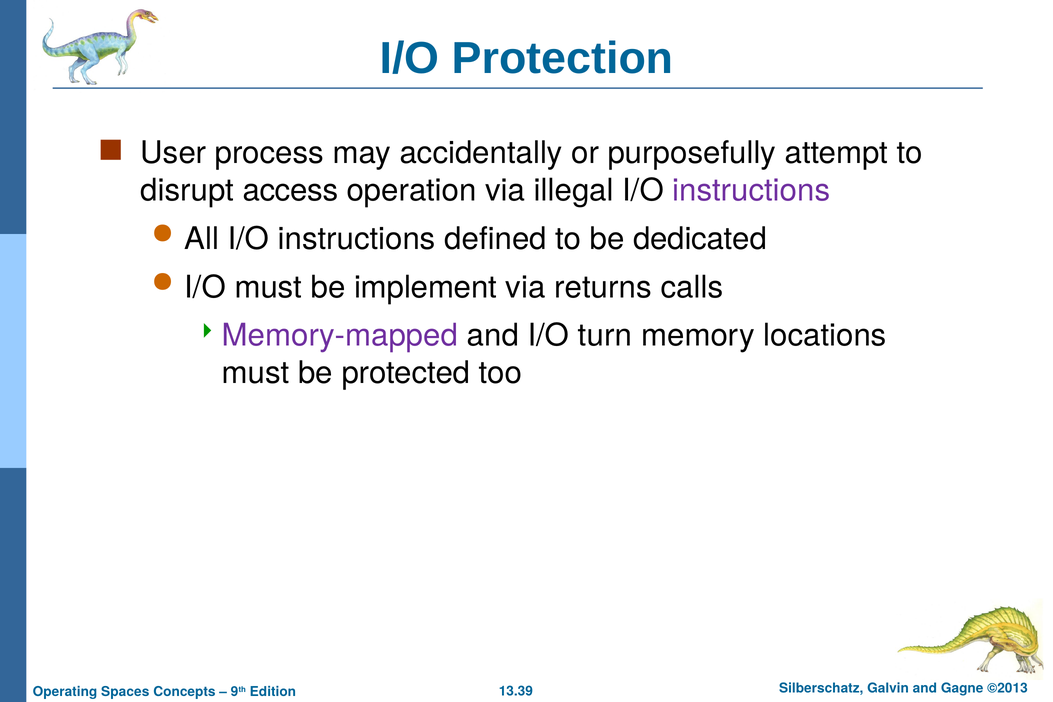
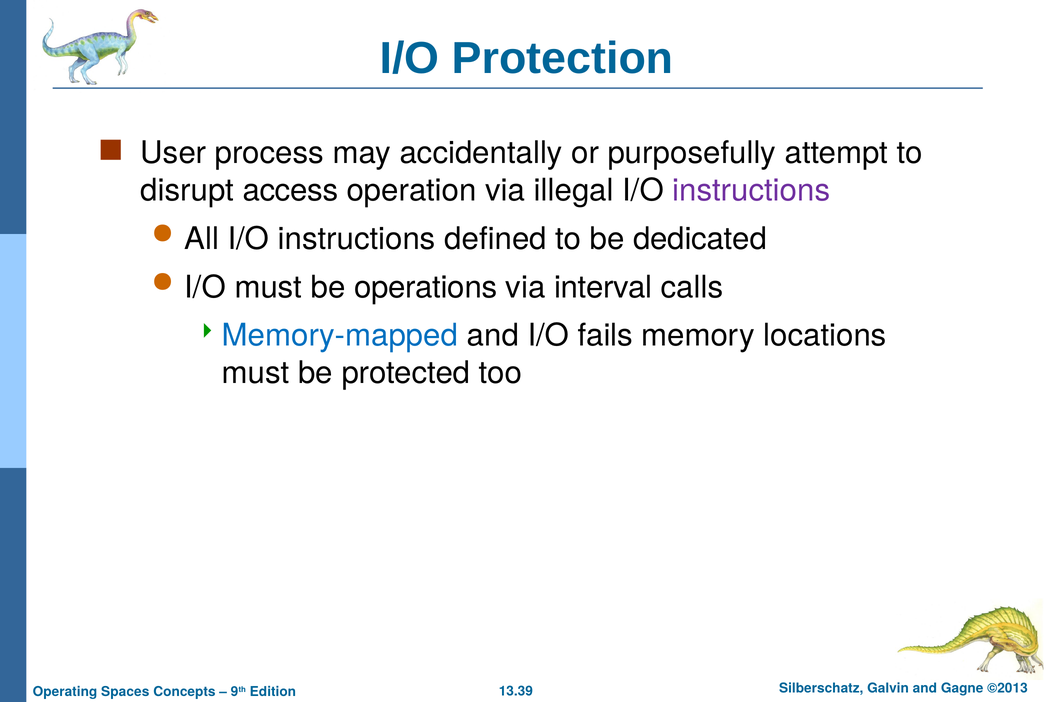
implement: implement -> operations
returns: returns -> interval
Memory-mapped colour: purple -> blue
turn: turn -> fails
